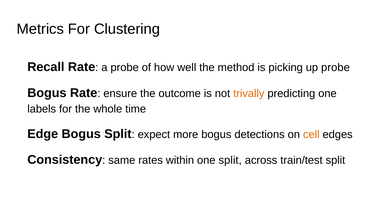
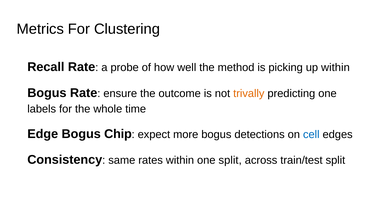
up probe: probe -> within
Bogus Split: Split -> Chip
cell colour: orange -> blue
